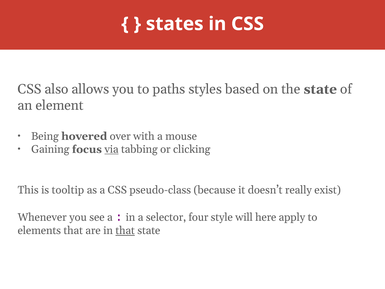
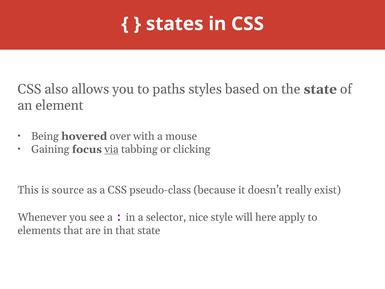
tooltip: tooltip -> source
four: four -> nice
that at (125, 230) underline: present -> none
